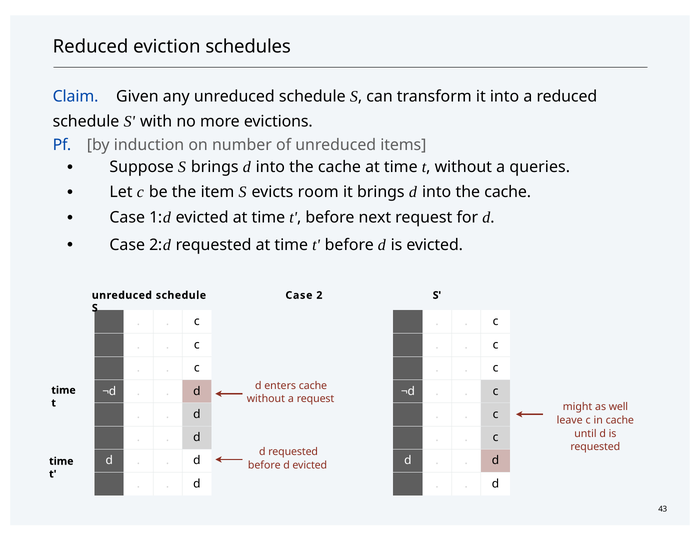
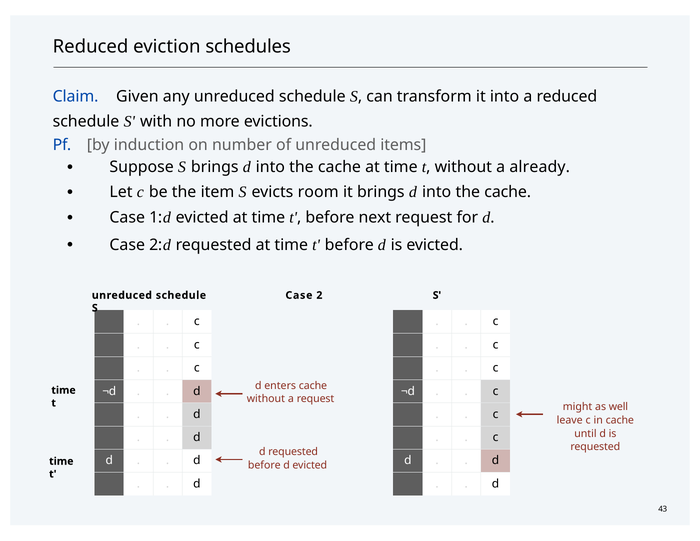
queries: queries -> already
